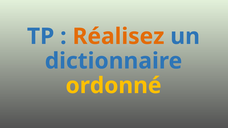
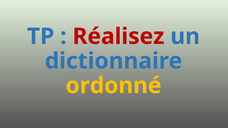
Réalisez colour: orange -> red
